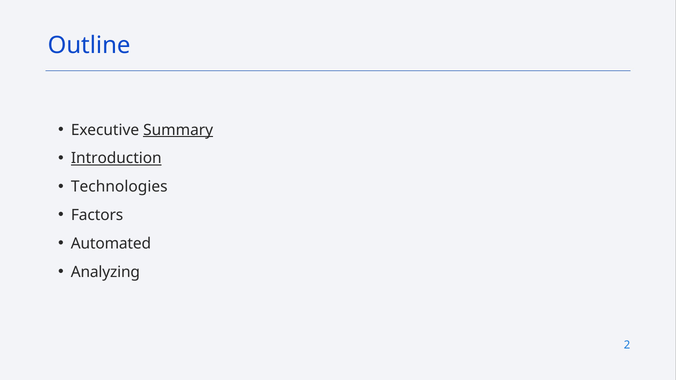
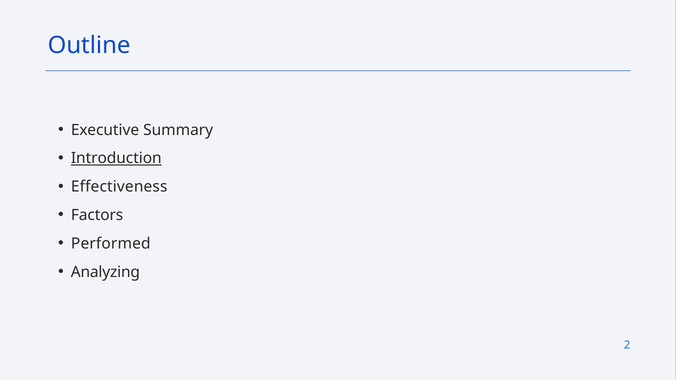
Summary underline: present -> none
Technologies: Technologies -> Effectiveness
Automated: Automated -> Performed
